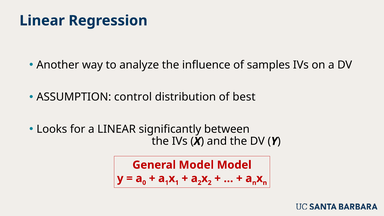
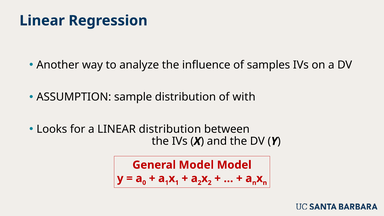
control: control -> sample
best: best -> with
LINEAR significantly: significantly -> distribution
